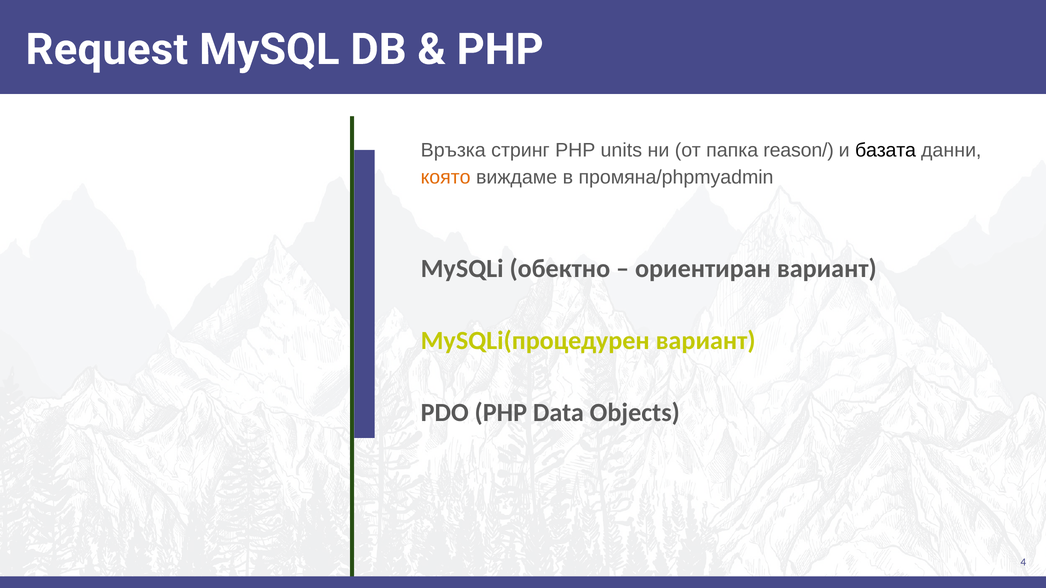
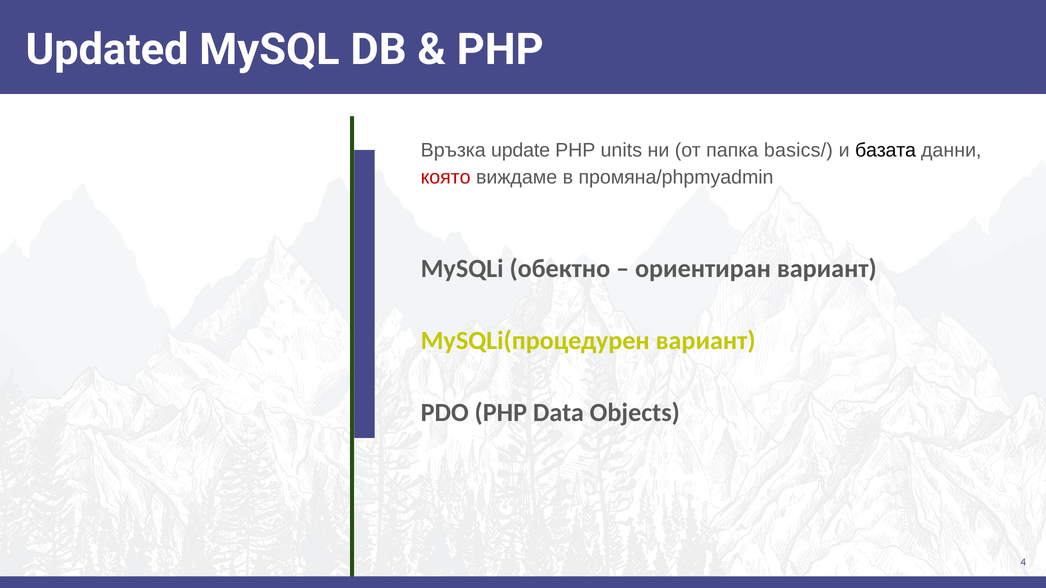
Request: Request -> Updated
стринг: стринг -> update
reason/: reason/ -> basics/
която colour: orange -> red
